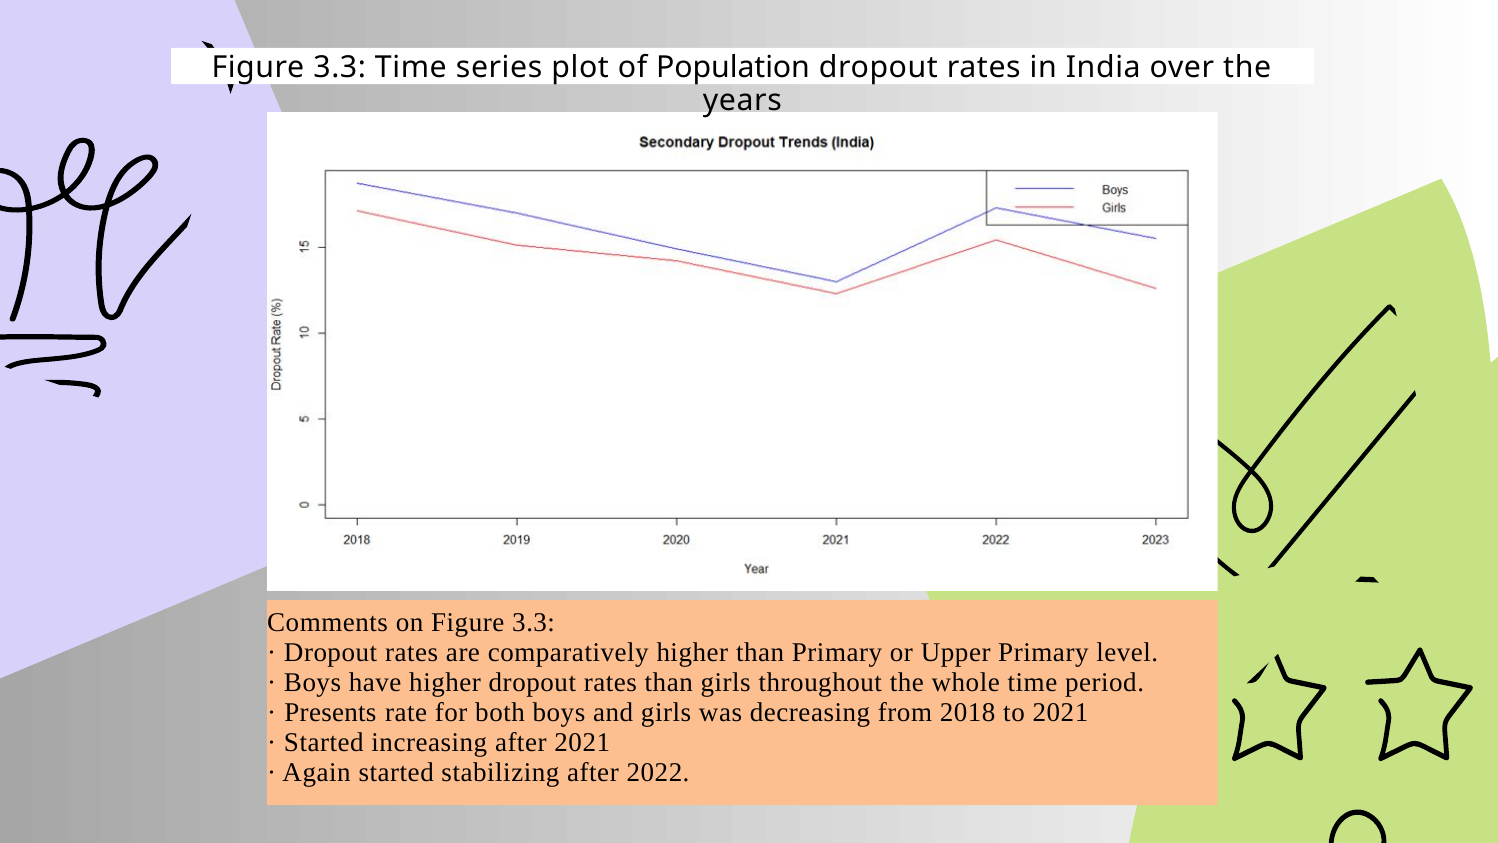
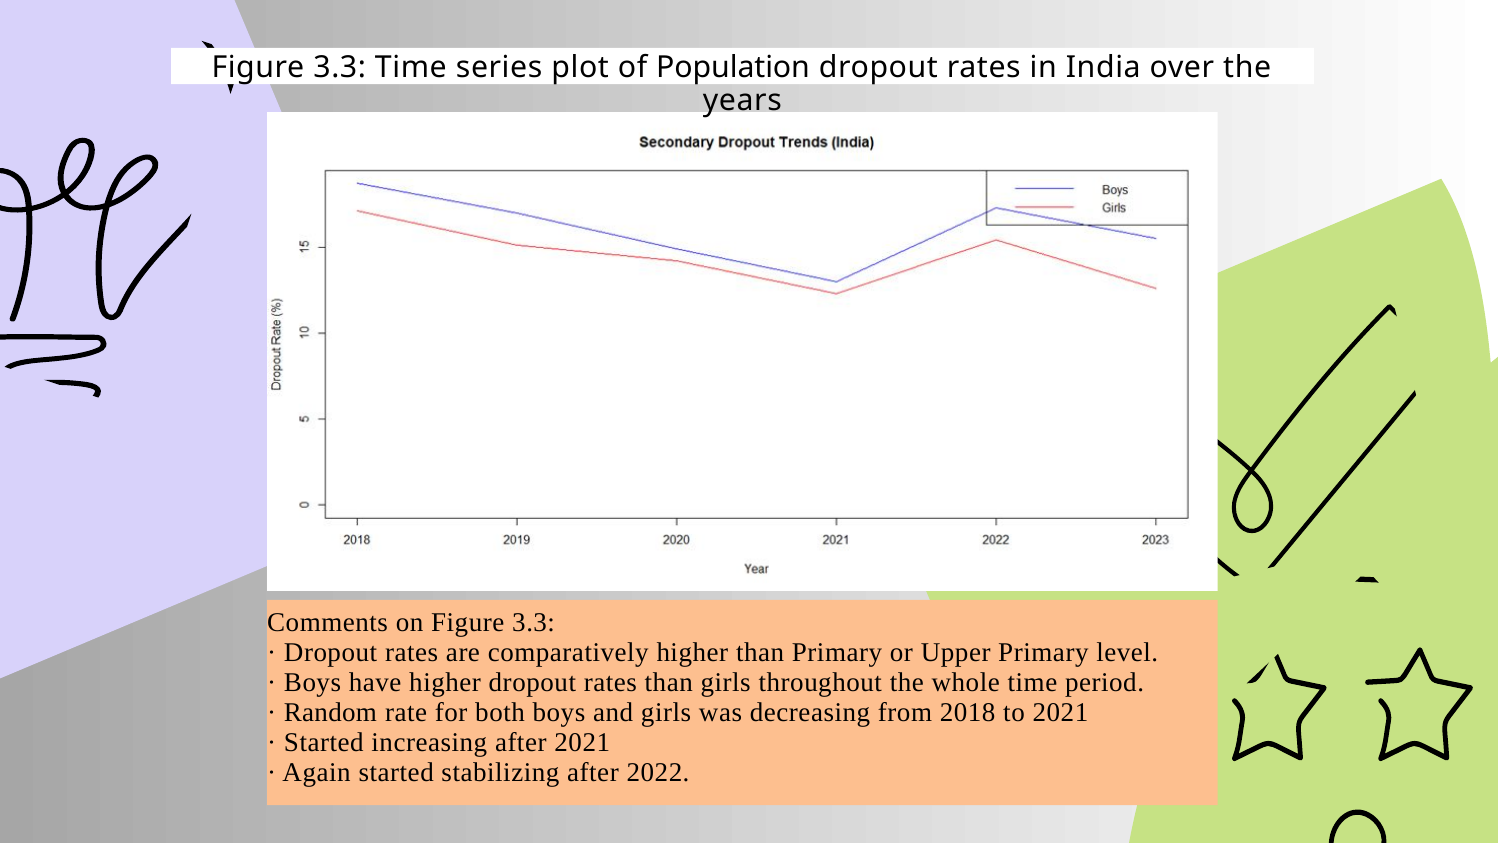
Presents: Presents -> Random
